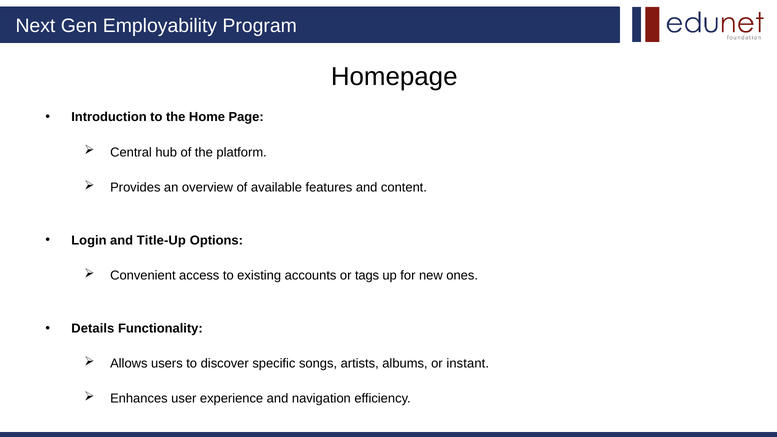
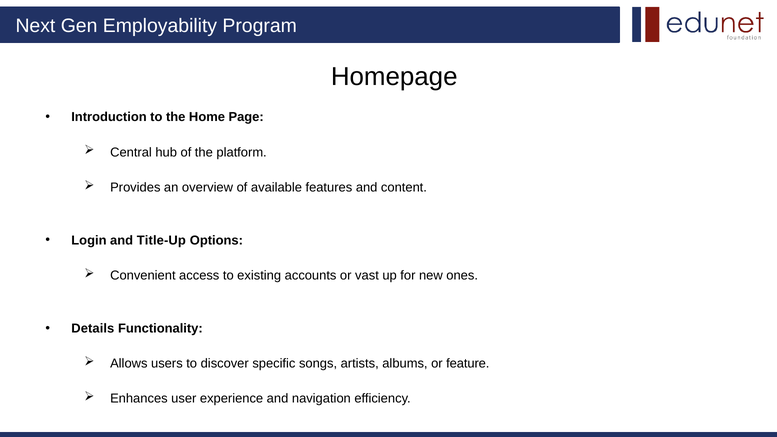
tags: tags -> vast
instant: instant -> feature
